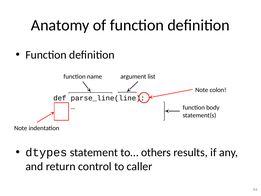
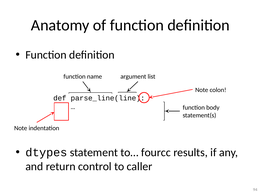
others: others -> fourcc
